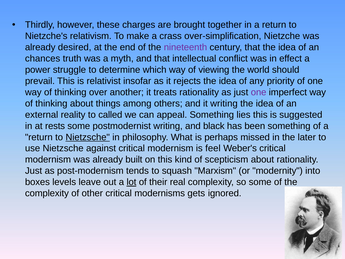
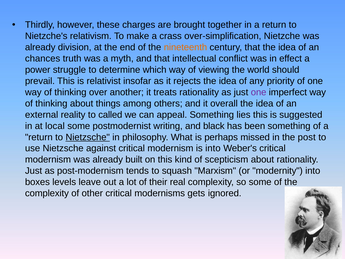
desired: desired -> division
nineteenth colour: purple -> orange
it writing: writing -> overall
rests: rests -> local
later: later -> post
is feel: feel -> into
lot underline: present -> none
